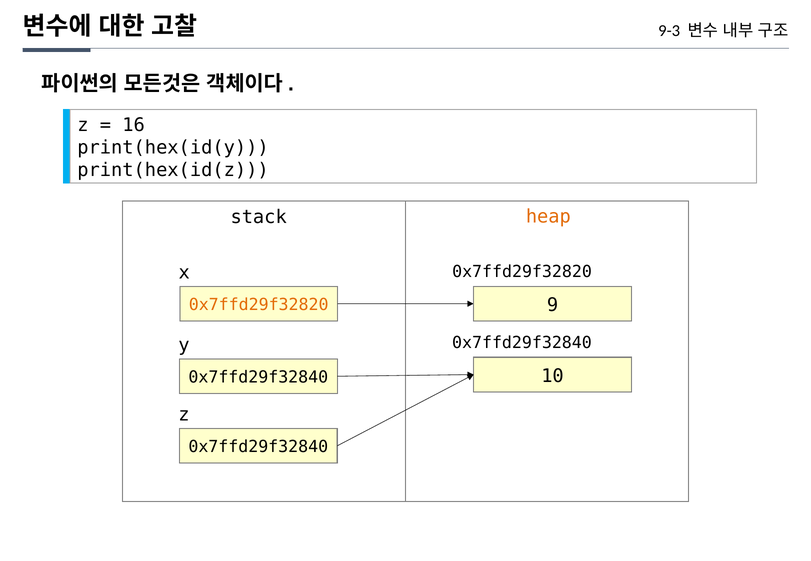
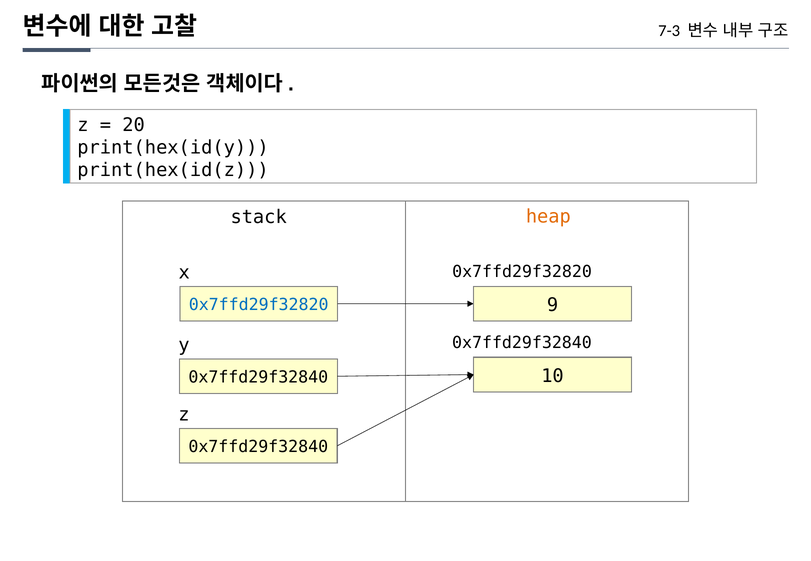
9-3: 9-3 -> 7-3
16: 16 -> 20
0x7ffd29f32820 at (259, 305) colour: orange -> blue
